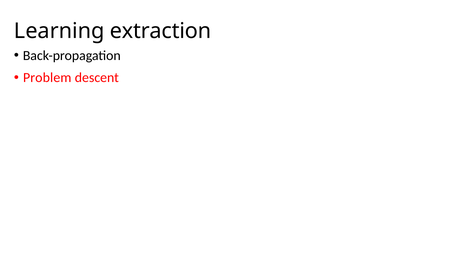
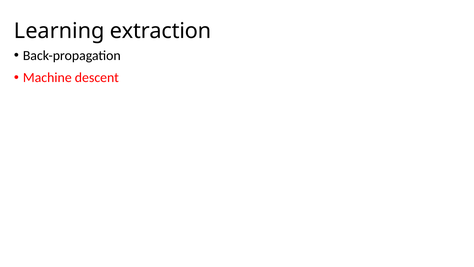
Problem: Problem -> Machine
